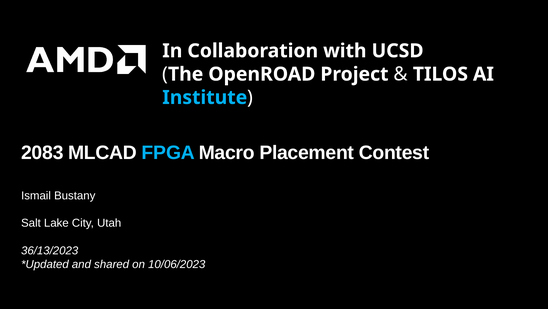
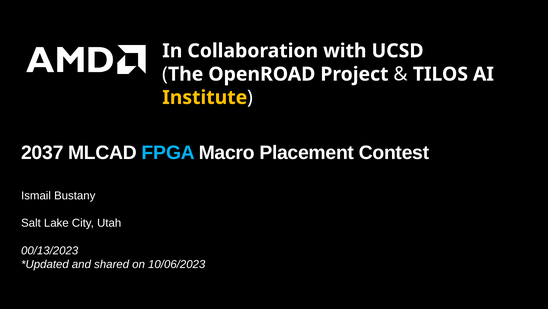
Institute colour: light blue -> yellow
2083: 2083 -> 2037
36/13/2023: 36/13/2023 -> 00/13/2023
